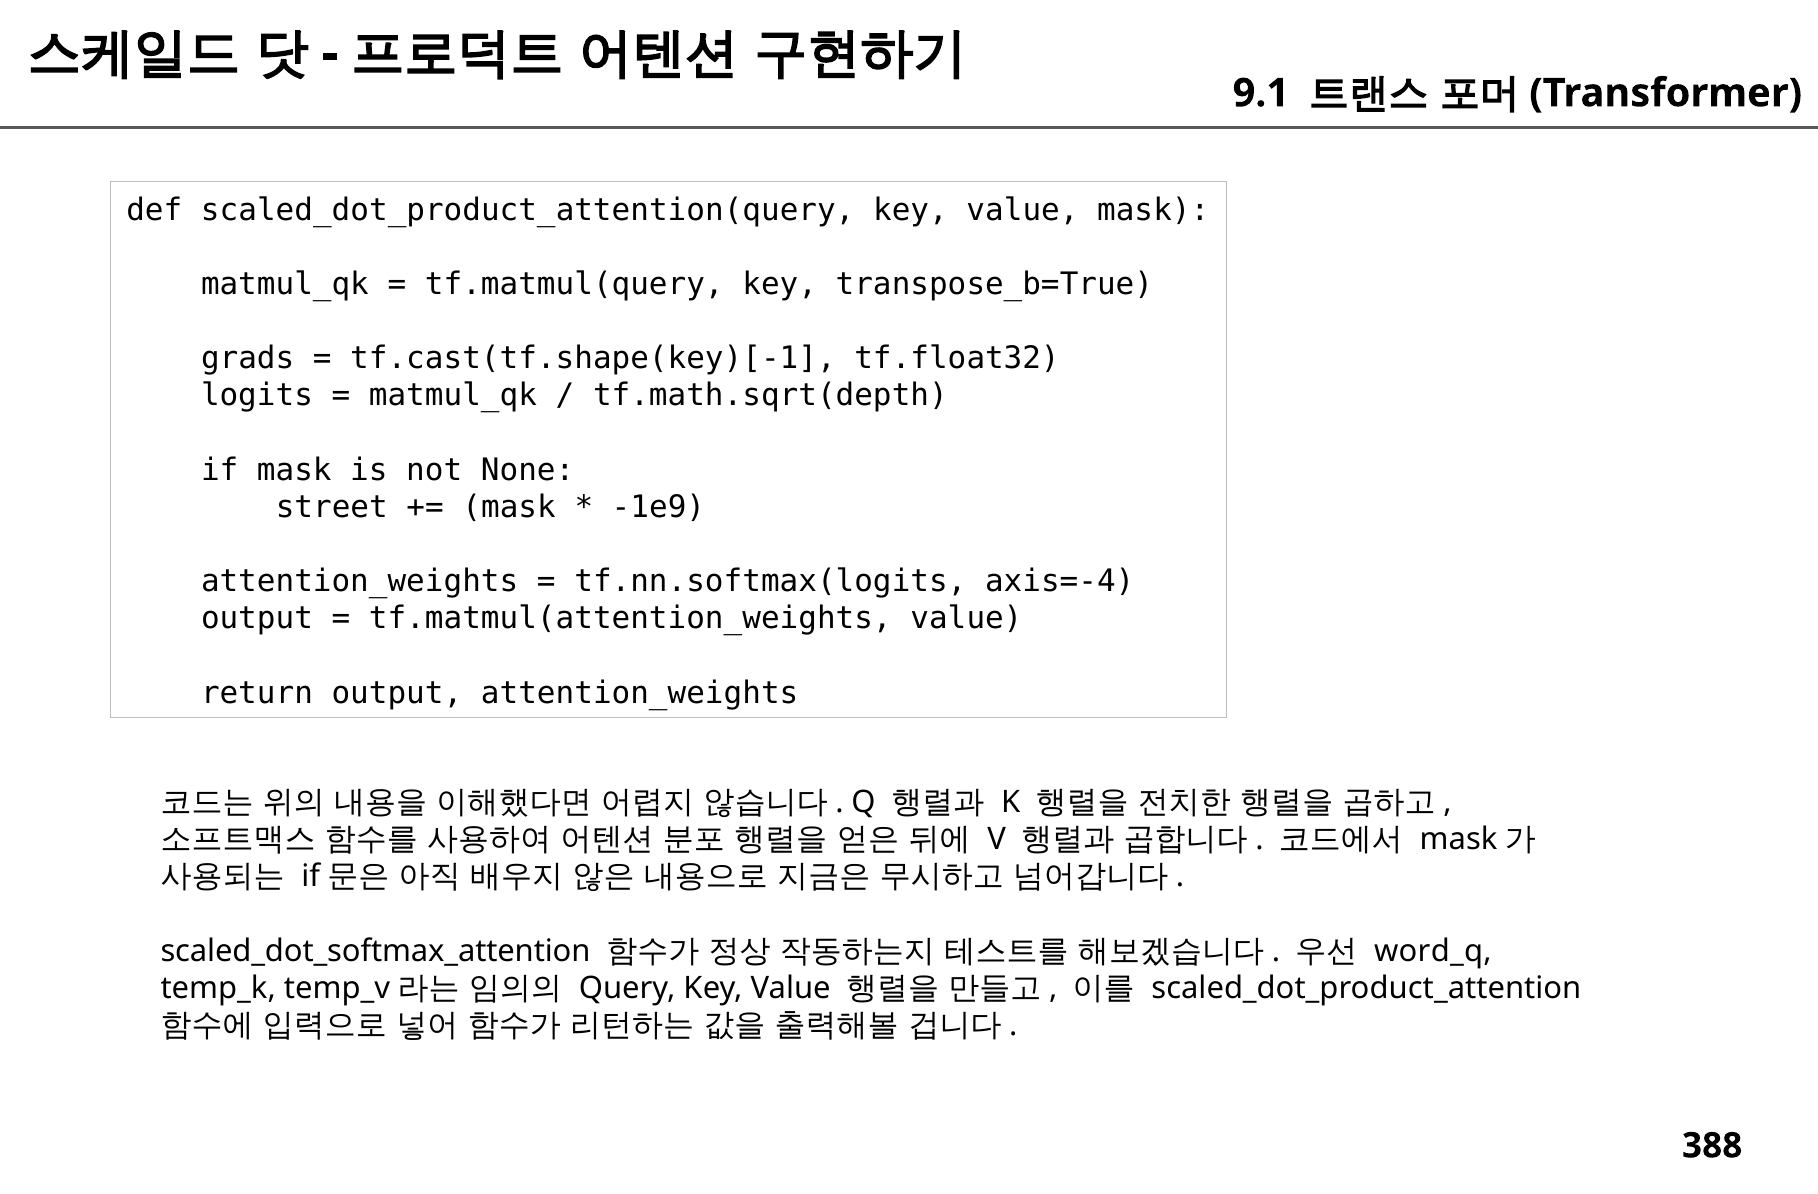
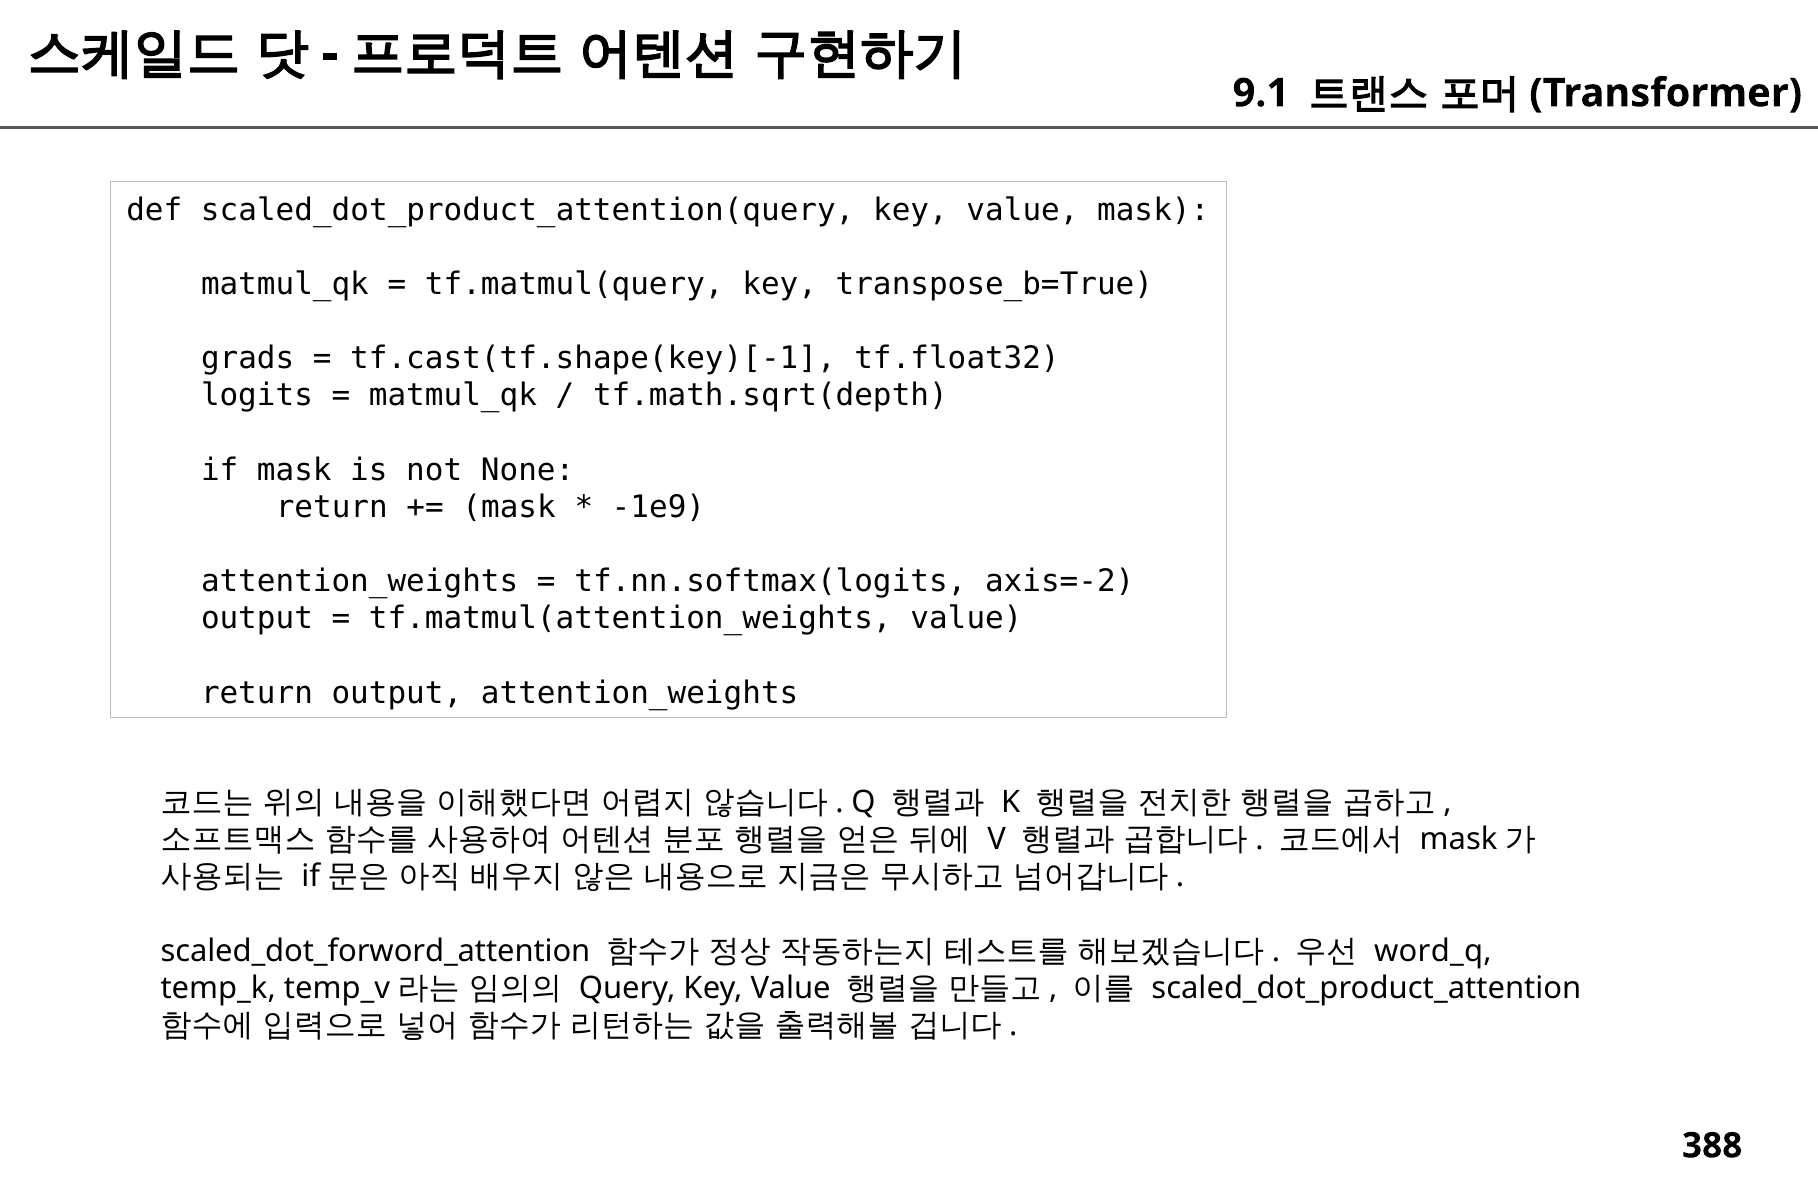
street at (332, 507): street -> return
axis=-4: axis=-4 -> axis=-2
scaled_dot_softmax_attention: scaled_dot_softmax_attention -> scaled_dot_forword_attention
